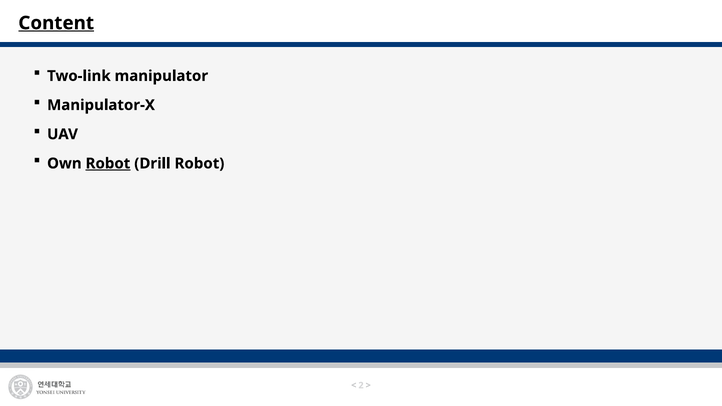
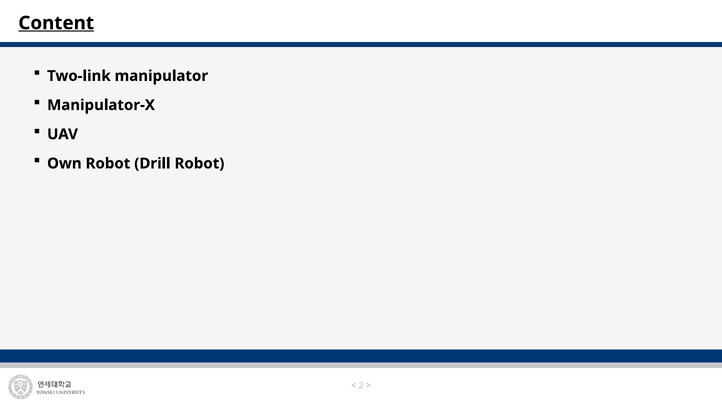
Robot at (108, 163) underline: present -> none
